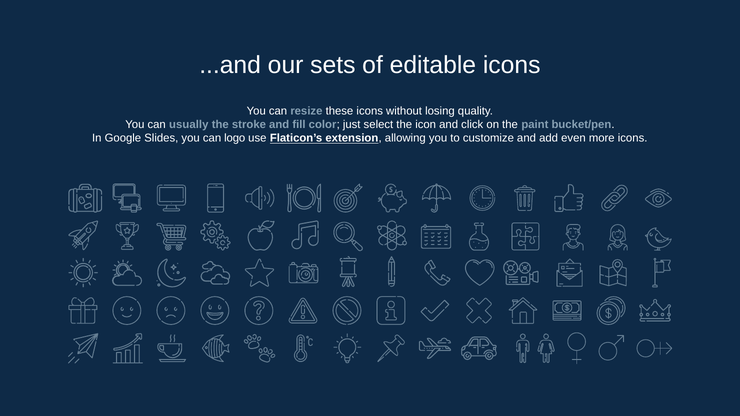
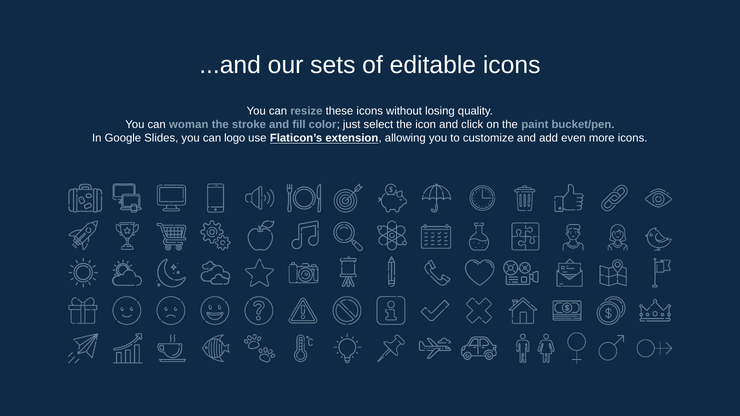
usually: usually -> woman
